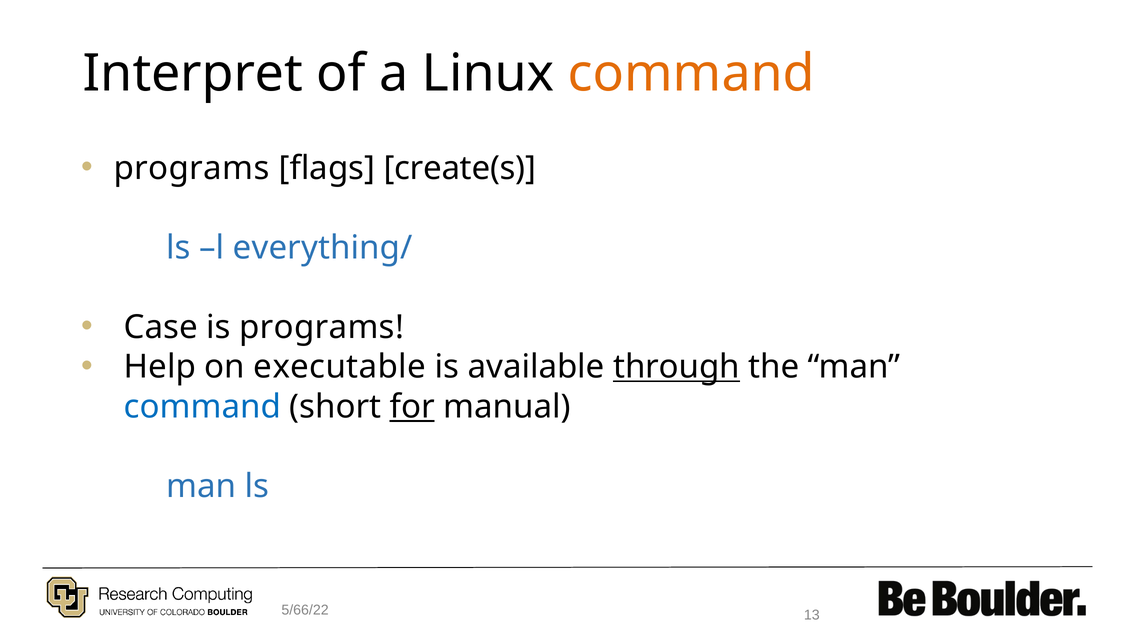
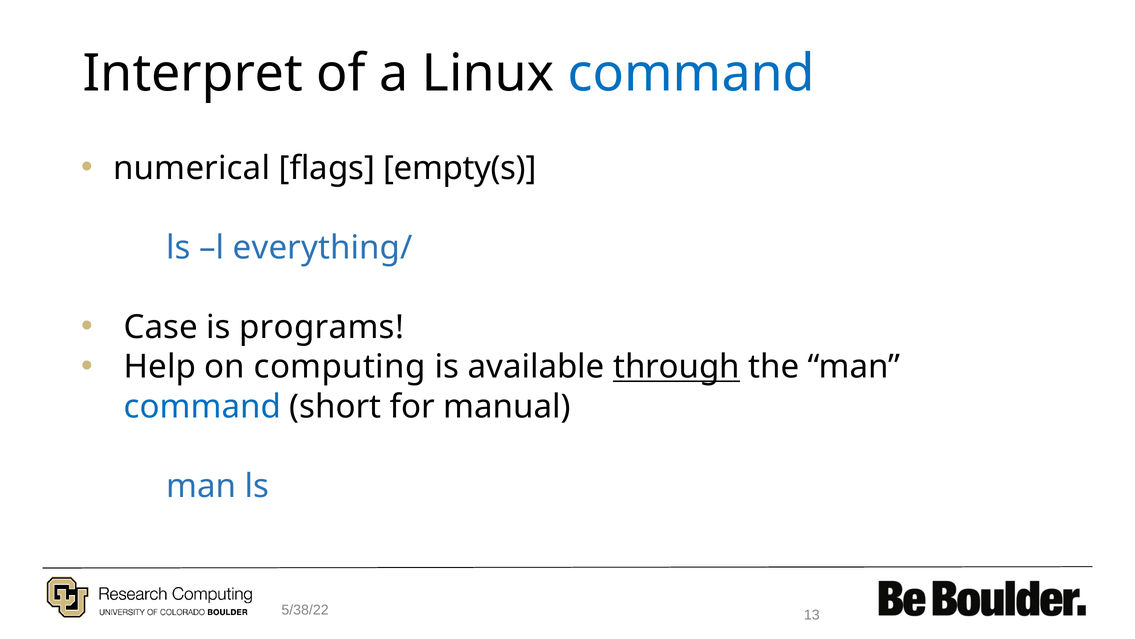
command at (691, 73) colour: orange -> blue
programs at (192, 168): programs -> numerical
create(s: create(s -> empty(s
executable: executable -> computing
for underline: present -> none
5/66/22: 5/66/22 -> 5/38/22
